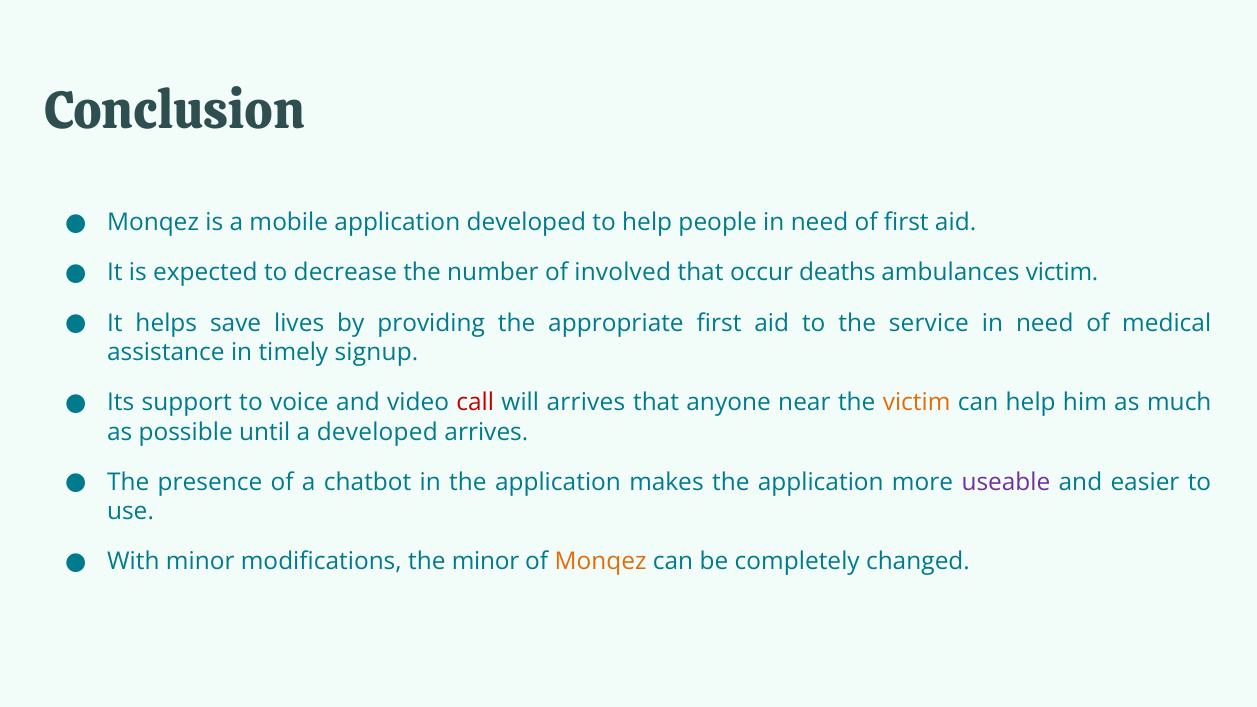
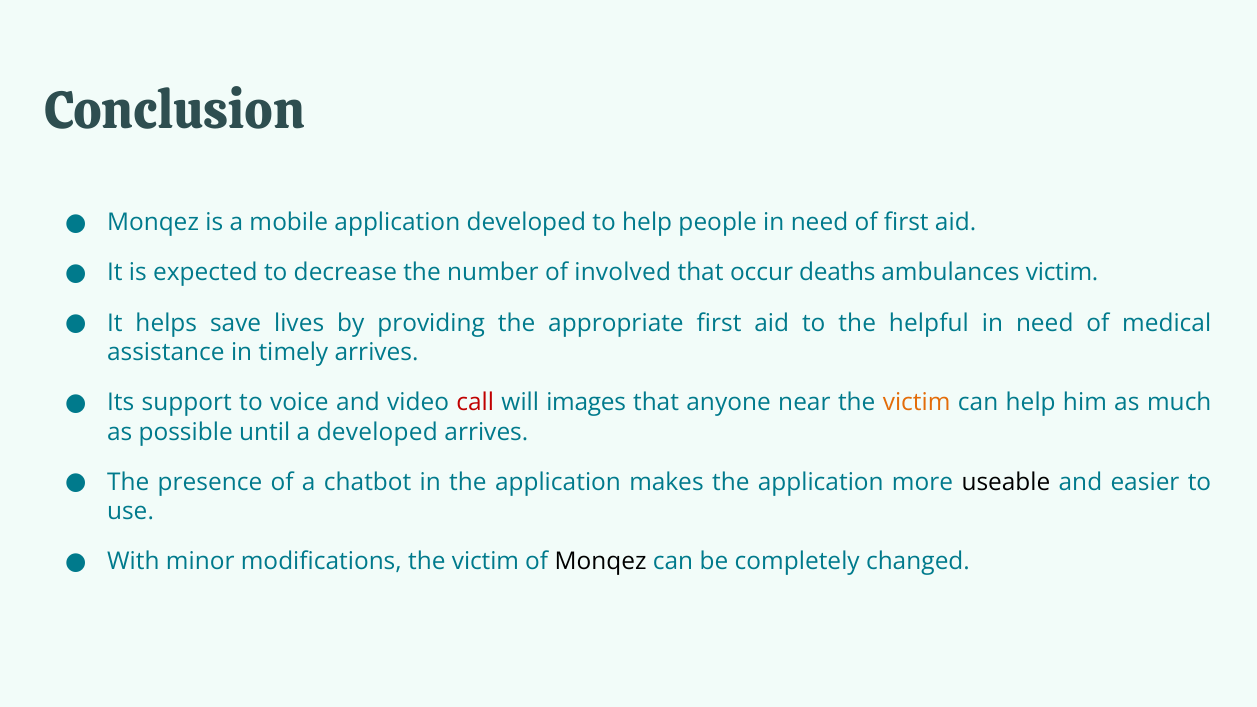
service: service -> helpful
timely signup: signup -> arrives
will arrives: arrives -> images
useable colour: purple -> black
modifications the minor: minor -> victim
Monqez at (601, 562) colour: orange -> black
